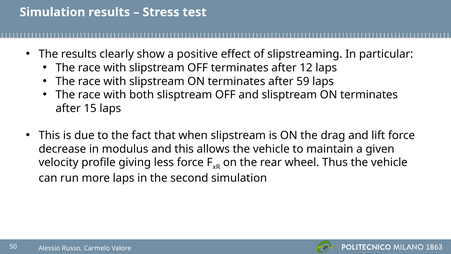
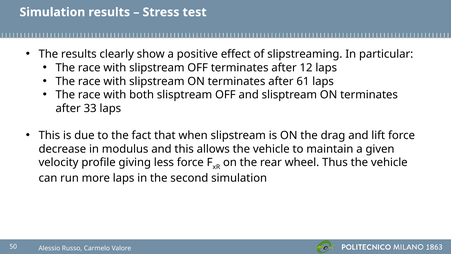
59: 59 -> 61
15: 15 -> 33
